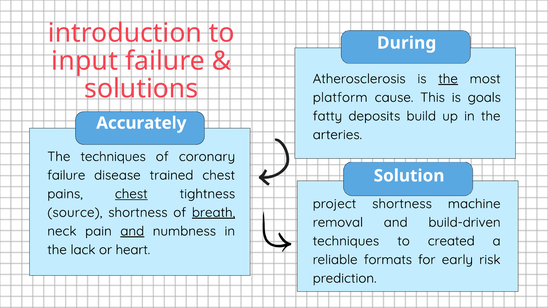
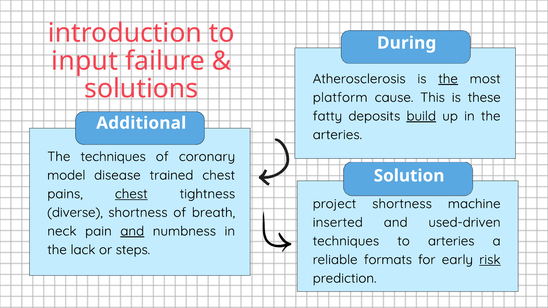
goals: goals -> these
build underline: none -> present
Accurately: Accurately -> Additional
failure at (66, 175): failure -> model
source: source -> diverse
breath underline: present -> none
removal: removal -> inserted
build-driven: build-driven -> used-driven
to created: created -> arteries
heart: heart -> steps
risk underline: none -> present
